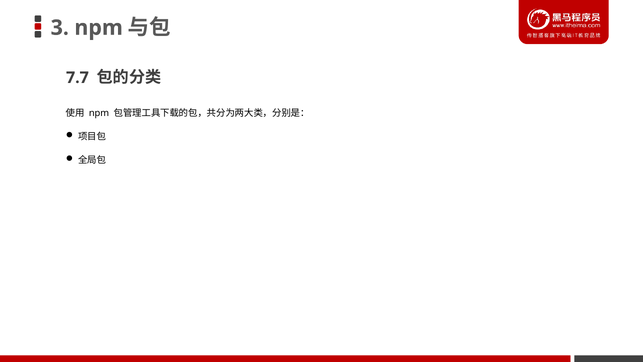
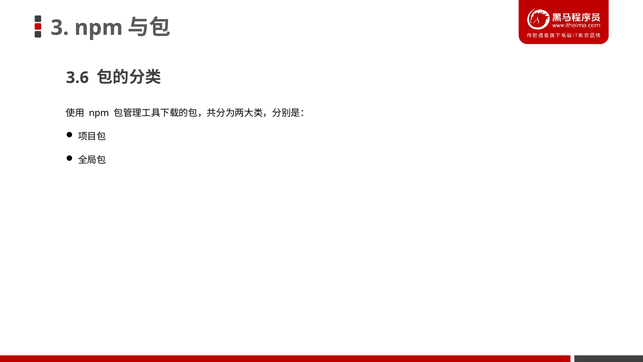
7.7: 7.7 -> 3.6
